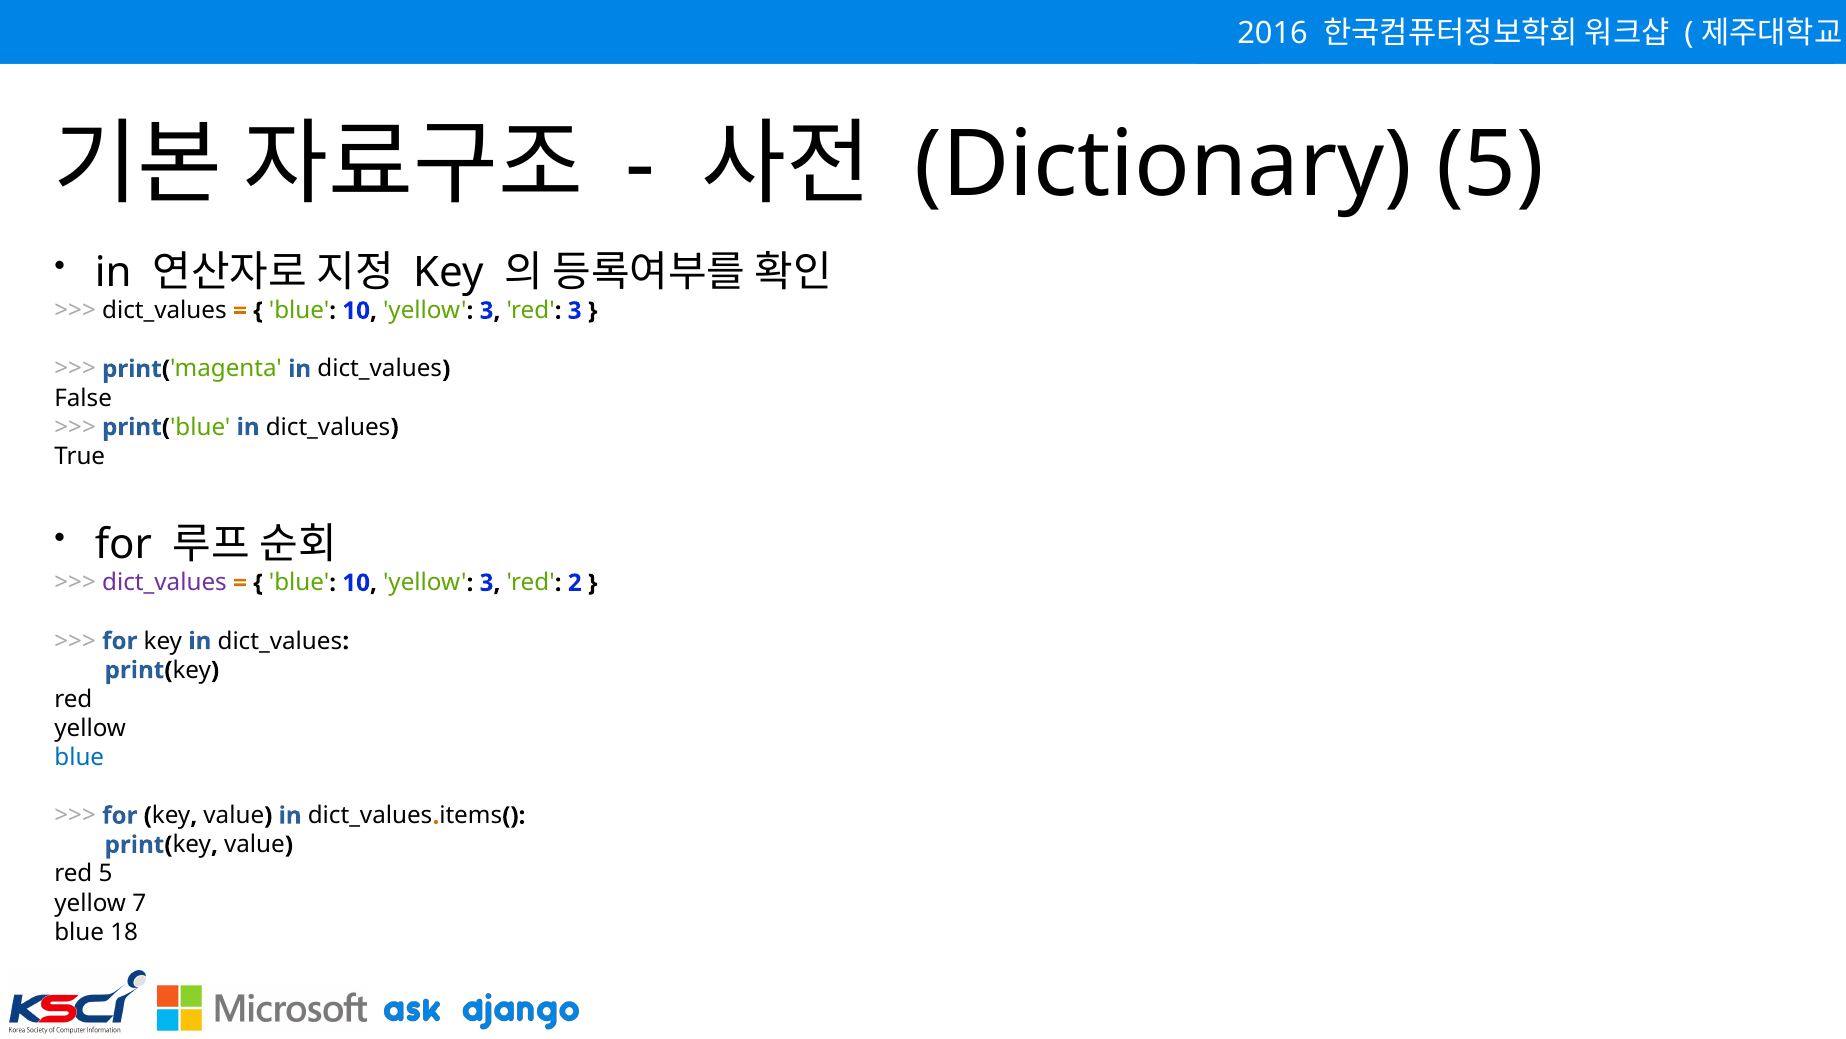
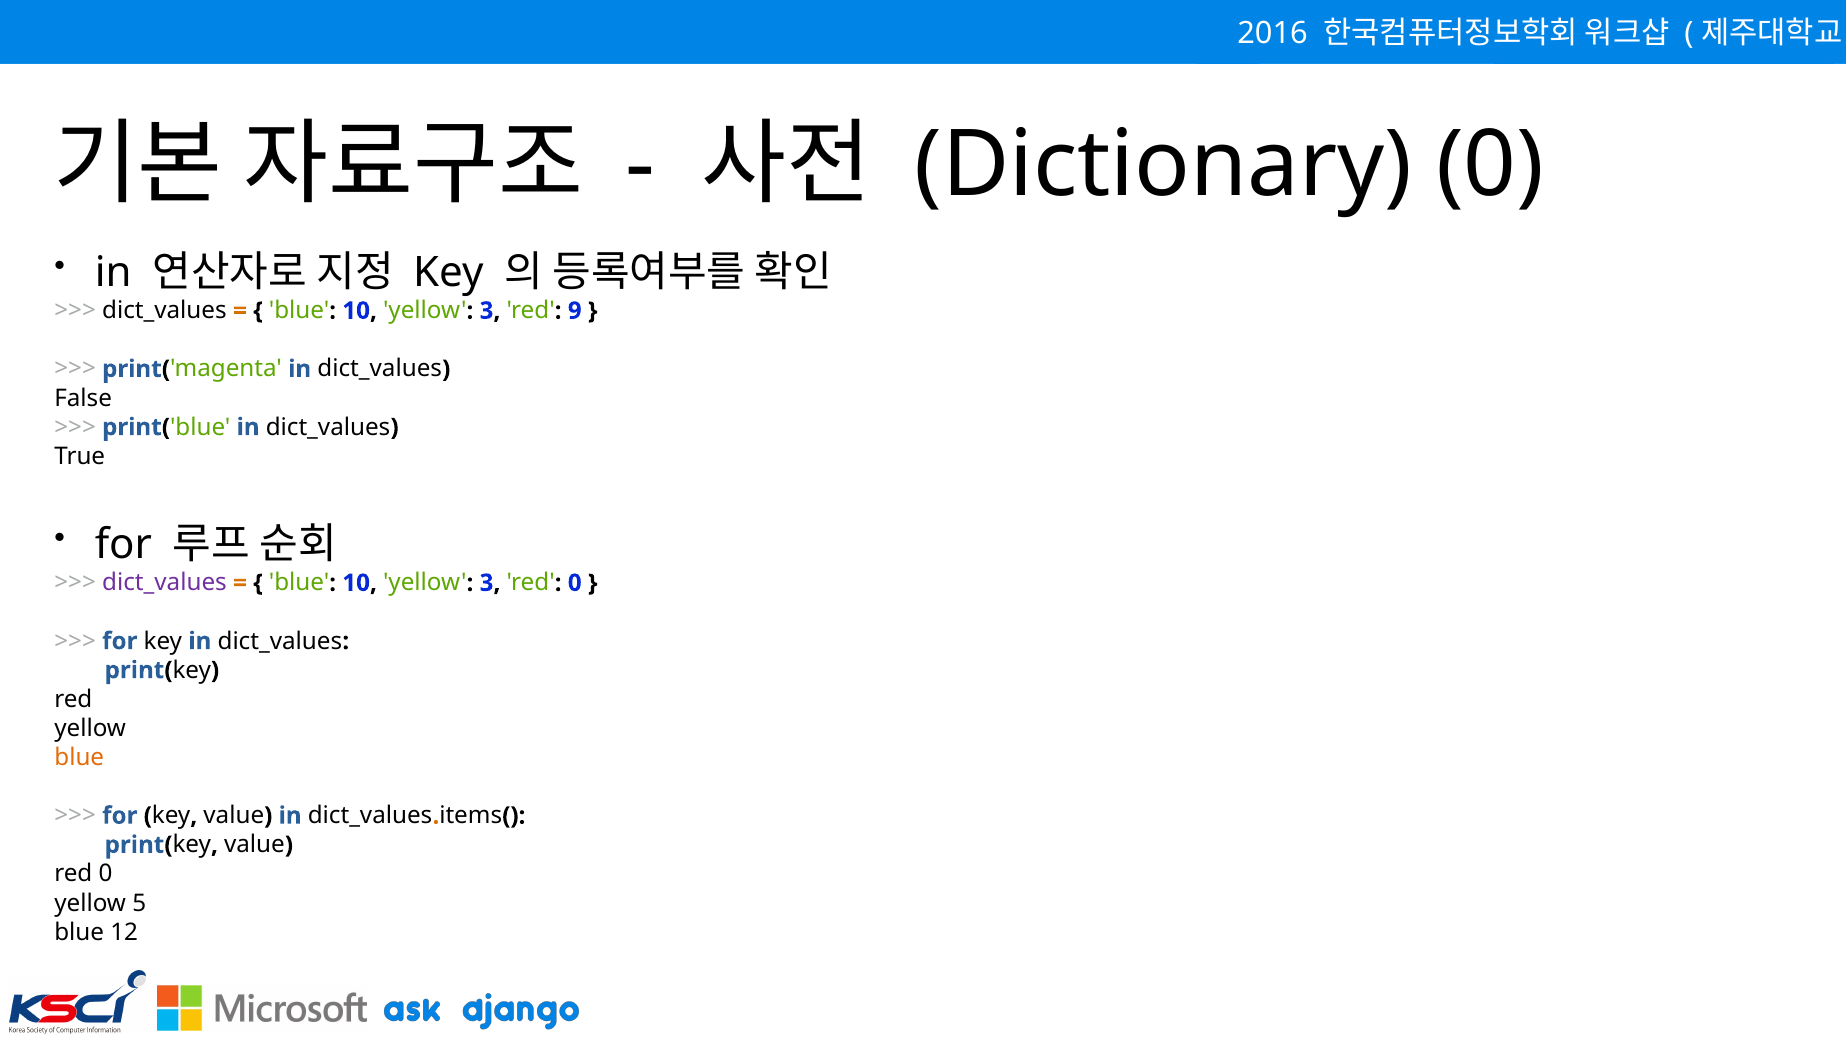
Dictionary 5: 5 -> 0
3 at (575, 311): 3 -> 9
2 at (575, 583): 2 -> 0
blue at (79, 757) colour: blue -> orange
red 5: 5 -> 0
7: 7 -> 5
18: 18 -> 12
